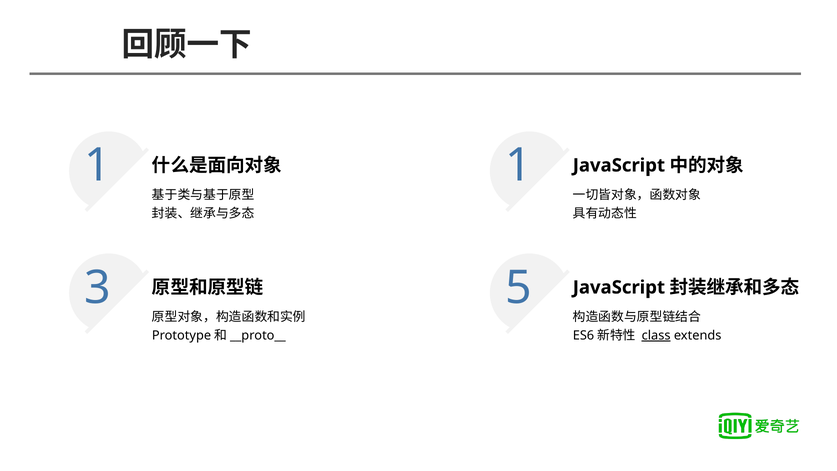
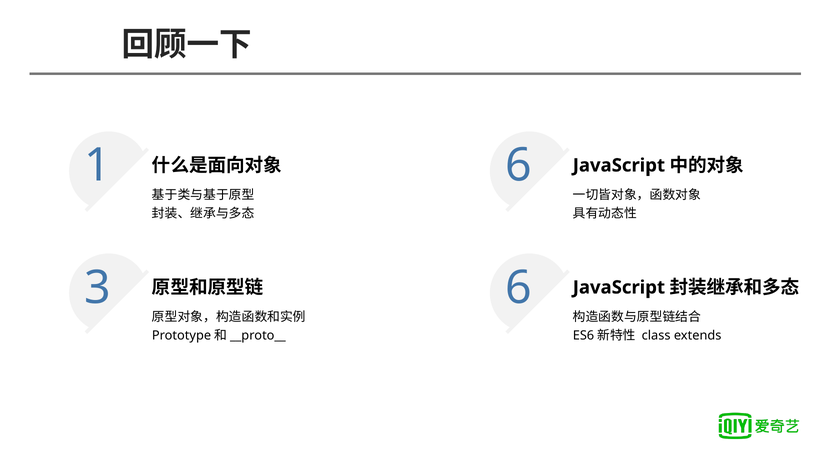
1 at (518, 166): 1 -> 6
5 at (518, 288): 5 -> 6
class underline: present -> none
